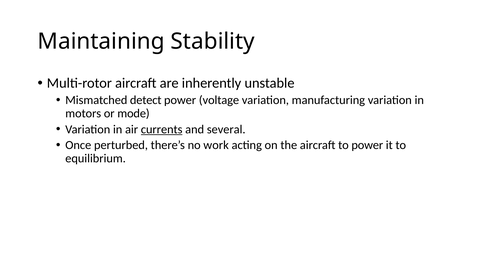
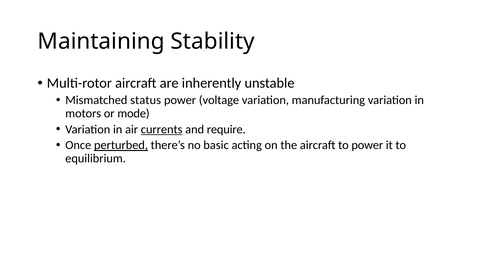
detect: detect -> status
several: several -> require
perturbed underline: none -> present
work: work -> basic
